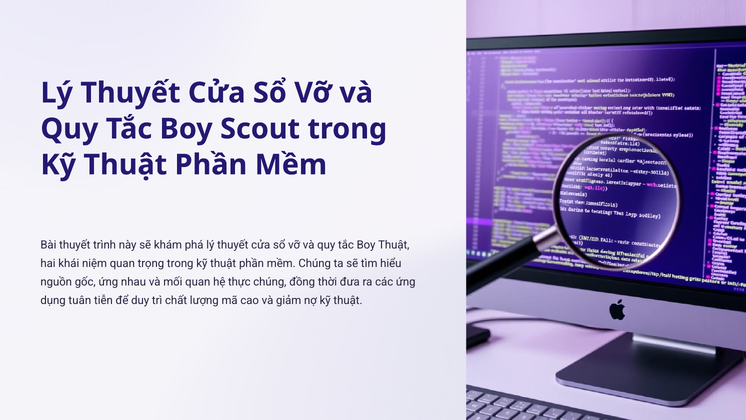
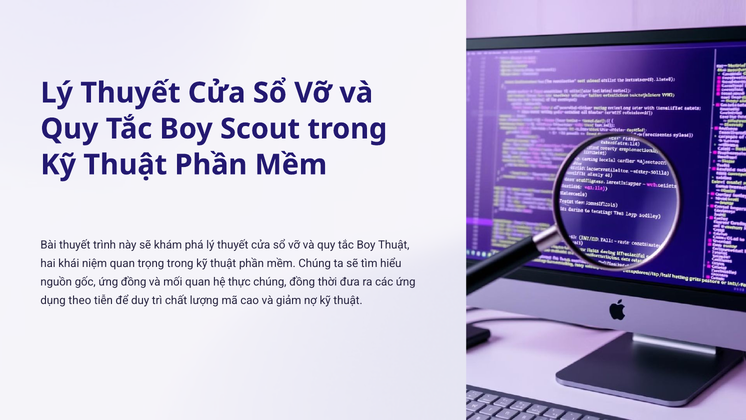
ứng nhau: nhau -> đồng
tuân: tuân -> theo
